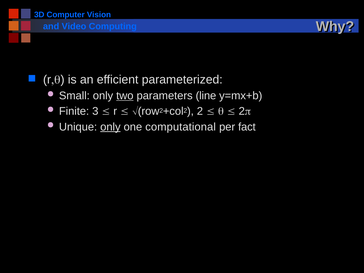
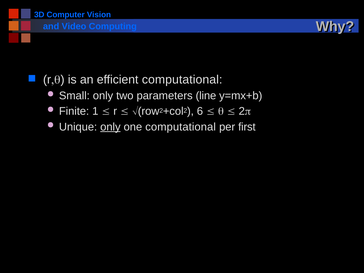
efficient parameterized: parameterized -> computational
two underline: present -> none
3: 3 -> 1
2 at (200, 111): 2 -> 6
fact: fact -> first
